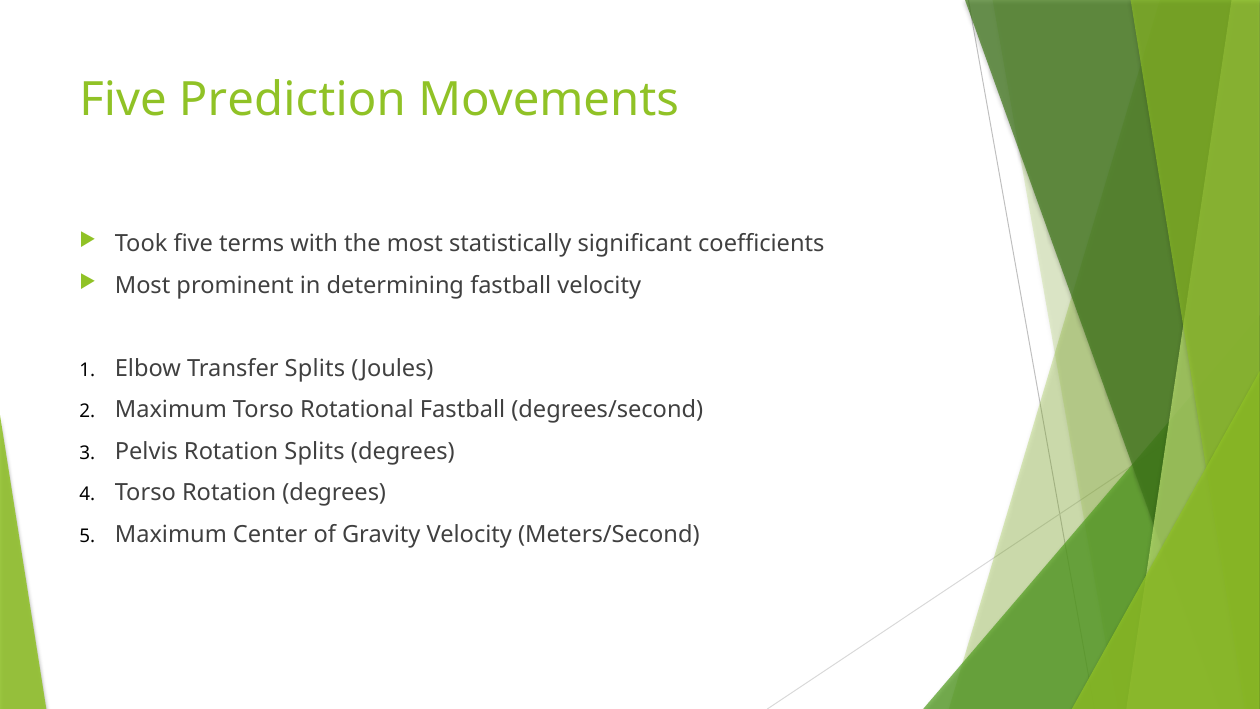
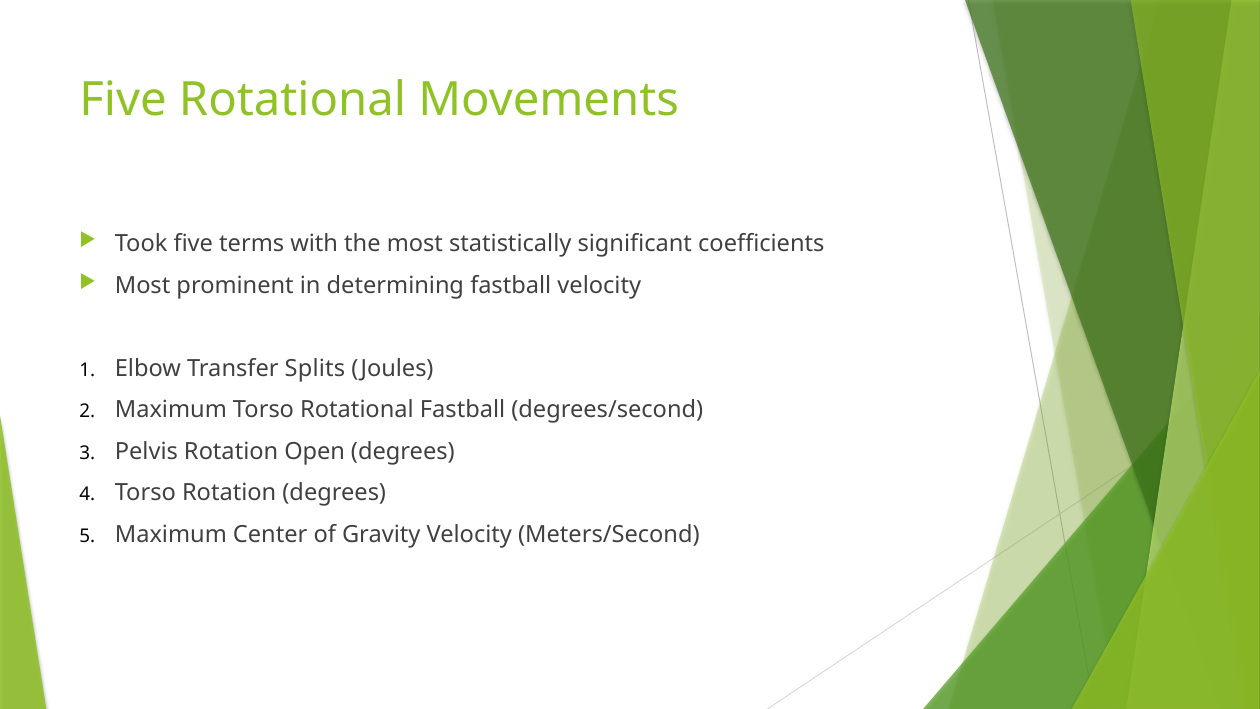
Five Prediction: Prediction -> Rotational
Rotation Splits: Splits -> Open
